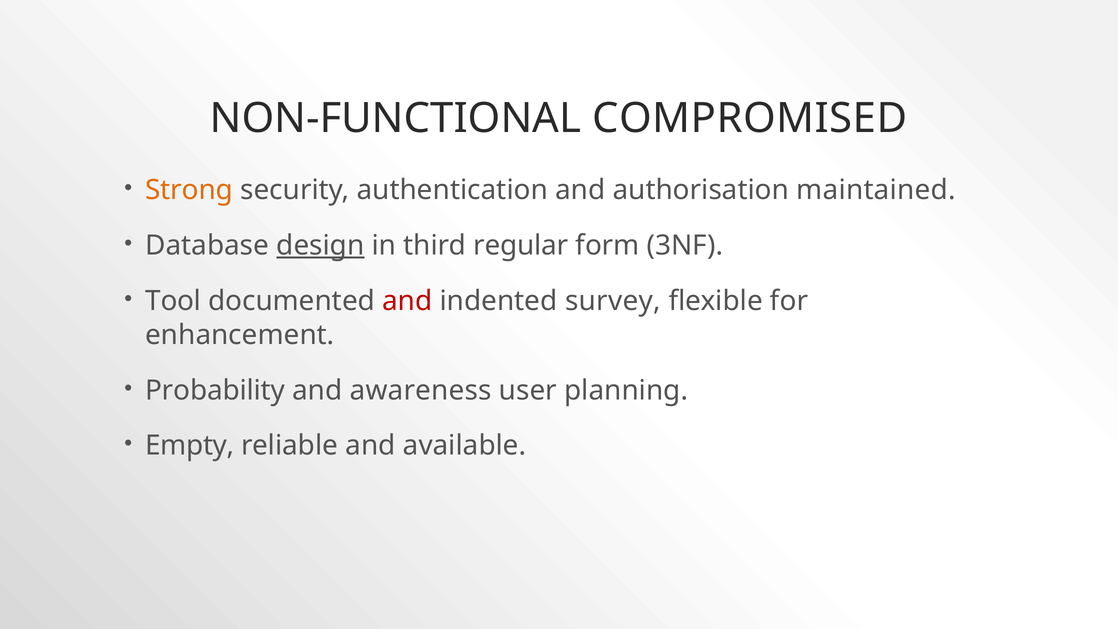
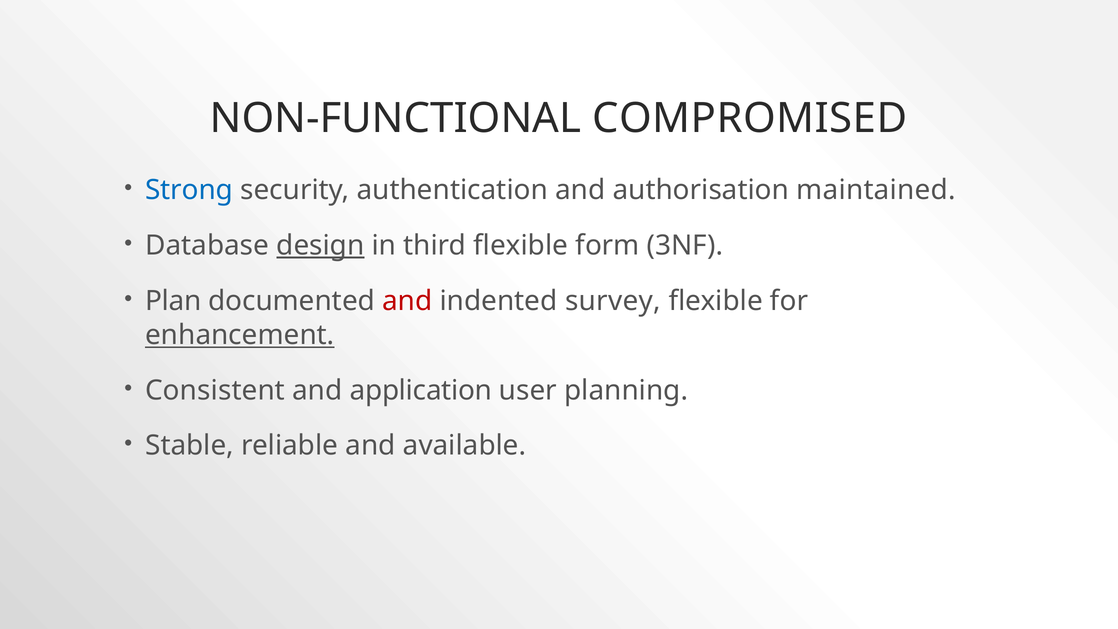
Strong colour: orange -> blue
third regular: regular -> flexible
Tool: Tool -> Plan
enhancement underline: none -> present
Probability: Probability -> Consistent
awareness: awareness -> application
Empty: Empty -> Stable
